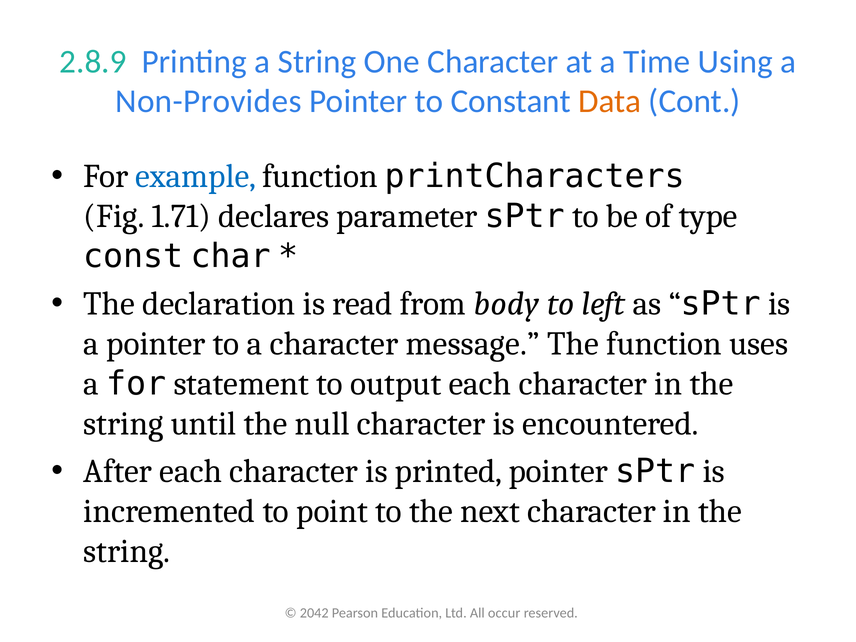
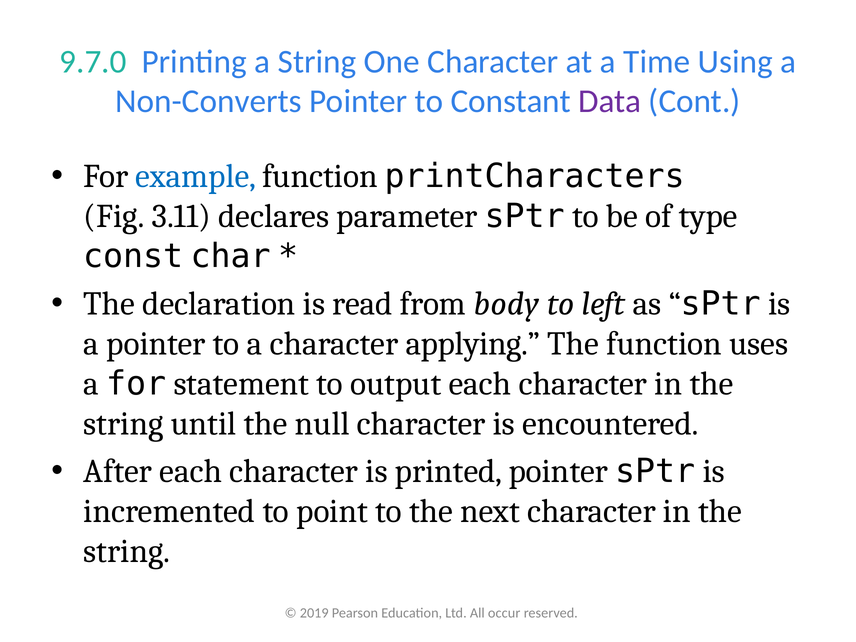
2.8.9: 2.8.9 -> 9.7.0
Non-Provides: Non-Provides -> Non-Converts
Data colour: orange -> purple
1.71: 1.71 -> 3.11
message: message -> applying
2042: 2042 -> 2019
